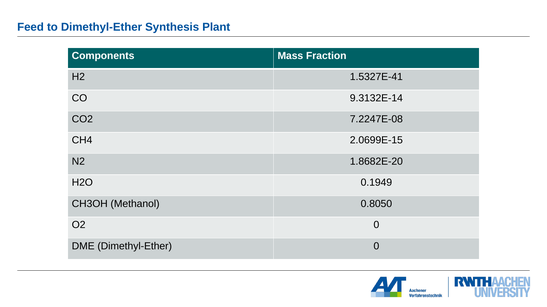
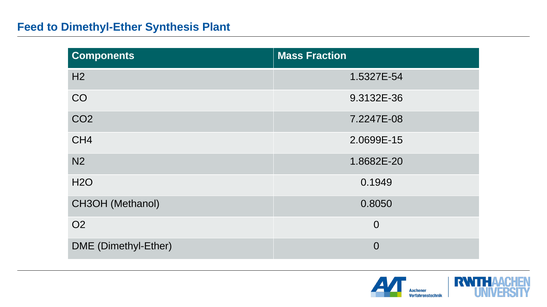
1.5327E-41: 1.5327E-41 -> 1.5327E-54
9.3132E-14: 9.3132E-14 -> 9.3132E-36
